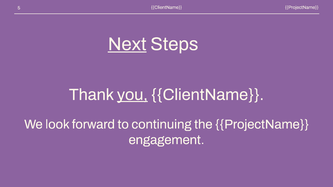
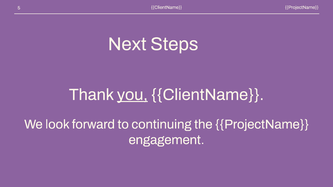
Next underline: present -> none
